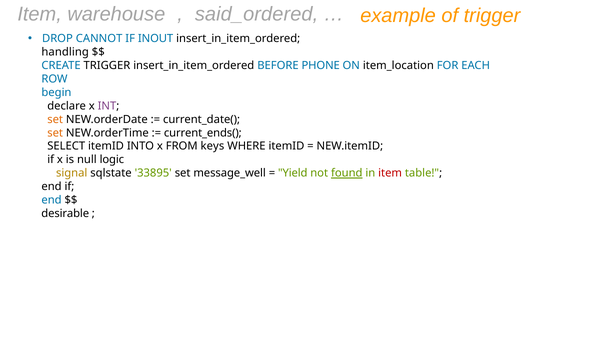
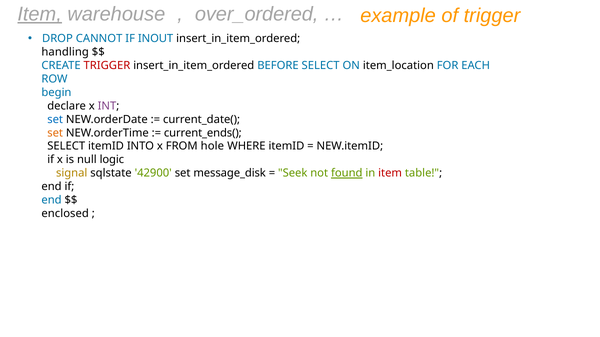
Item at (40, 14) underline: none -> present
said_ordered: said_ordered -> over_ordered
TRIGGER at (107, 66) colour: black -> red
BEFORE PHONE: PHONE -> SELECT
set at (55, 120) colour: orange -> blue
keys: keys -> hole
33895: 33895 -> 42900
message_well: message_well -> message_disk
Yield: Yield -> Seek
desirable: desirable -> enclosed
